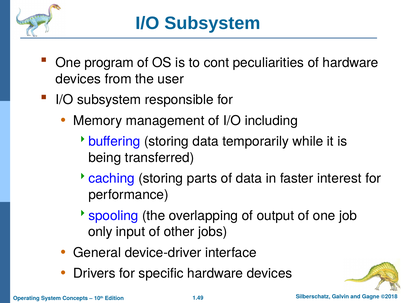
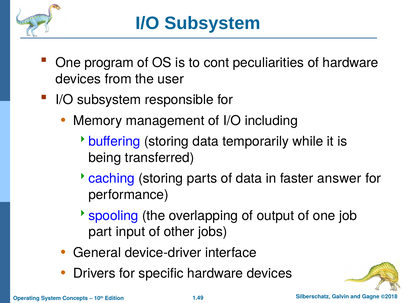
interest: interest -> answer
only: only -> part
